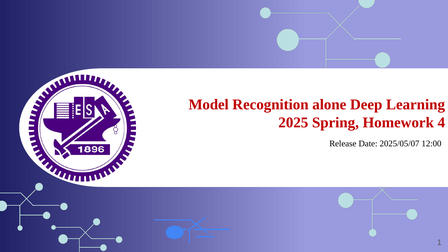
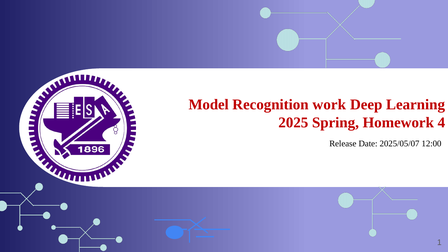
alone: alone -> work
